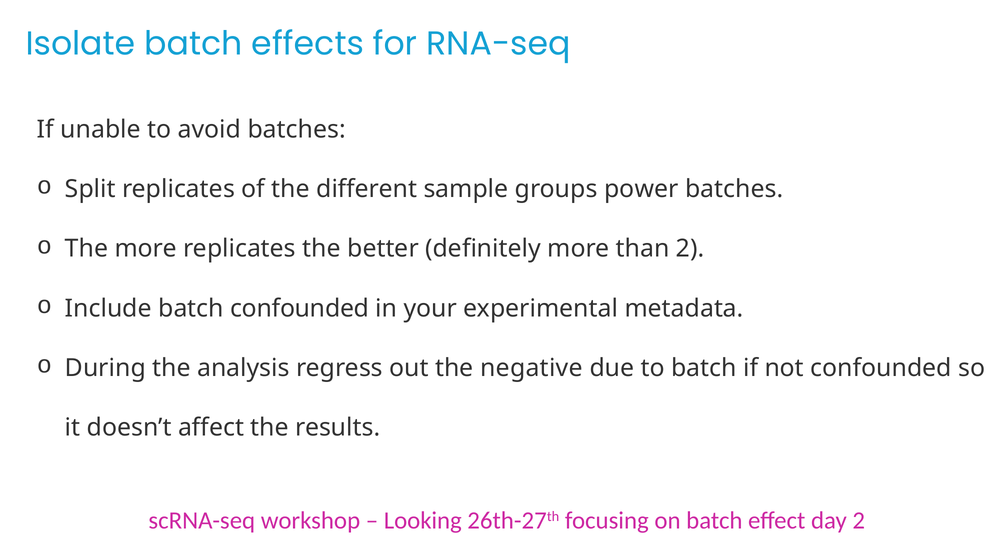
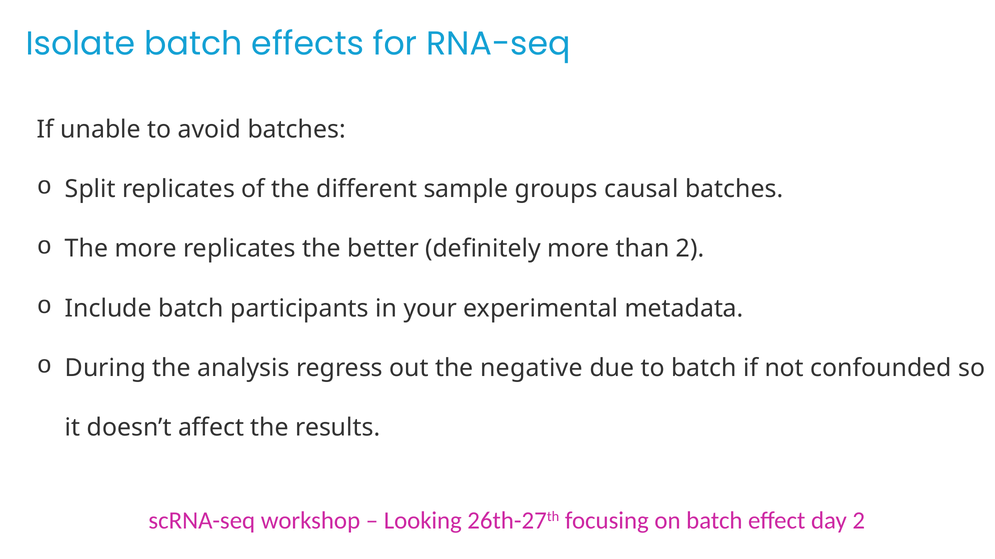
power: power -> causal
batch confounded: confounded -> participants
